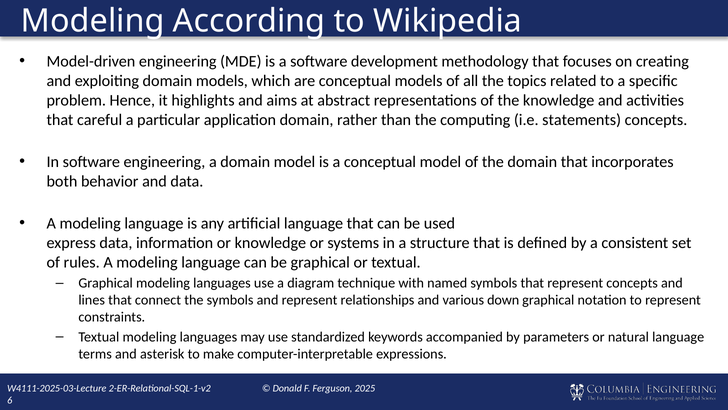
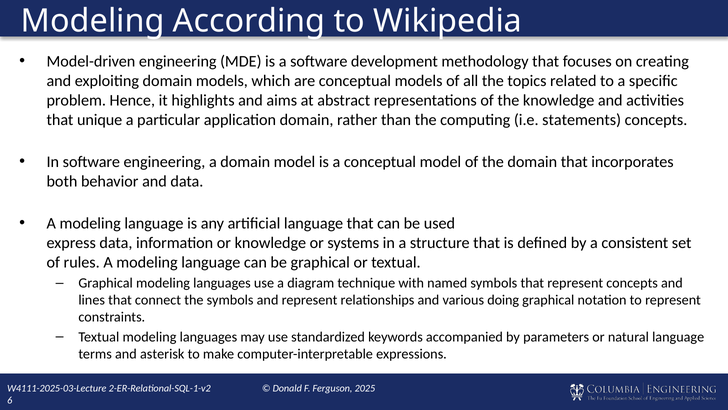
careful: careful -> unique
down: down -> doing
